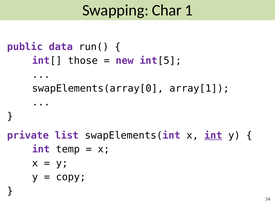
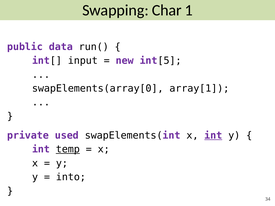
those: those -> input
list: list -> used
temp underline: none -> present
copy: copy -> into
